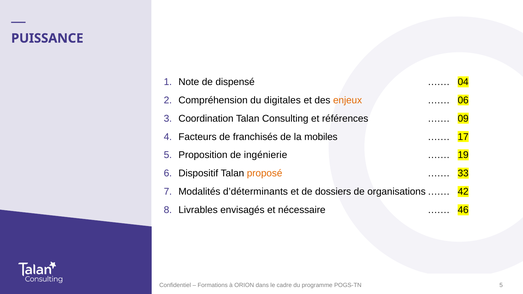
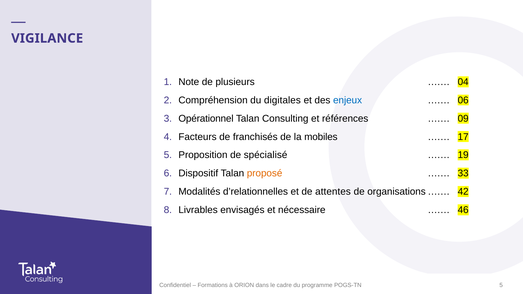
PUISSANCE: PUISSANCE -> VIGILANCE
dispensé: dispensé -> plusieurs
enjeux colour: orange -> blue
Coordination: Coordination -> Opérationnel
ingénierie: ingénierie -> spécialisé
d’déterminants: d’déterminants -> d’relationnelles
dossiers: dossiers -> attentes
